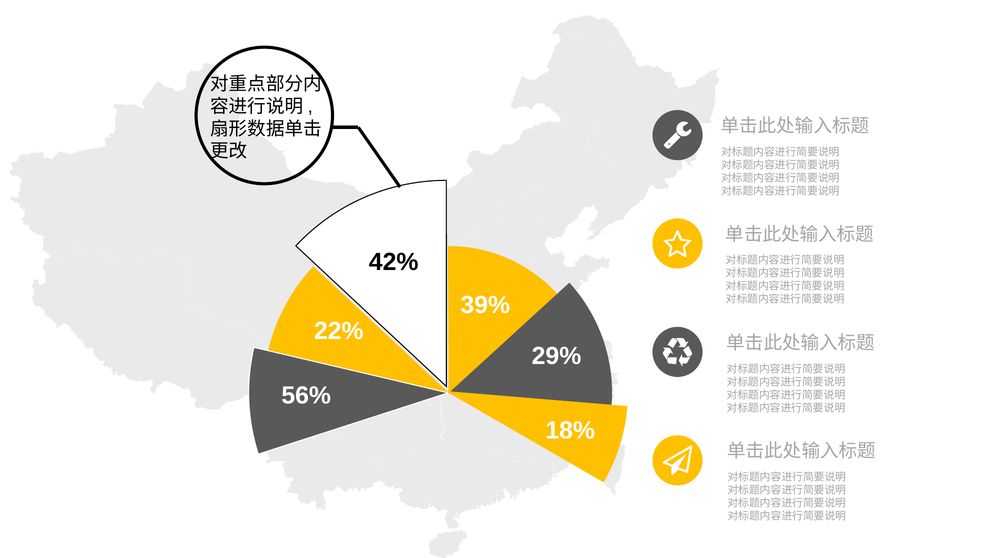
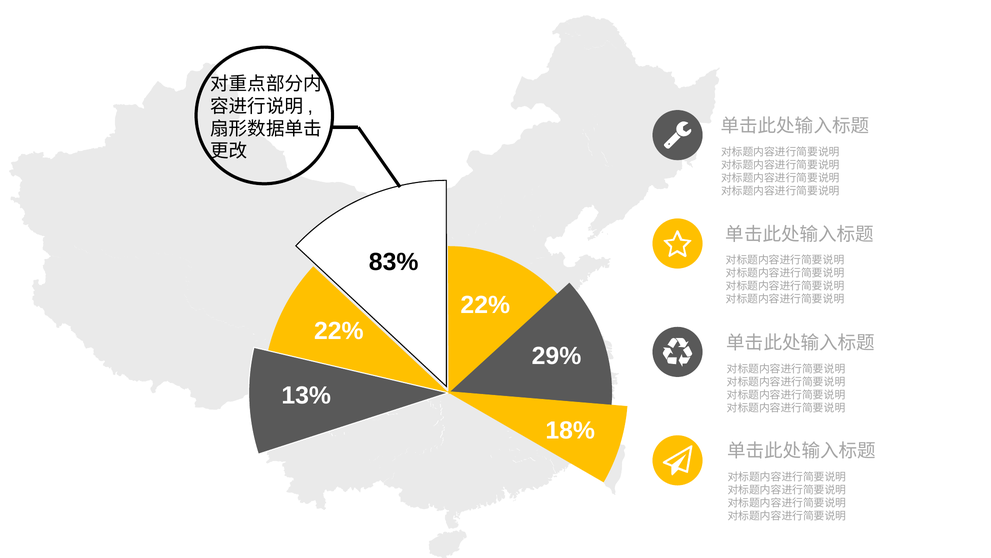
42%: 42% -> 83%
39% at (485, 305): 39% -> 22%
56%: 56% -> 13%
